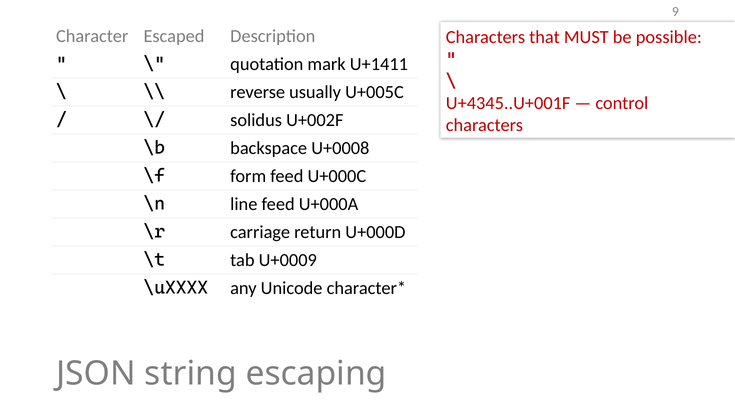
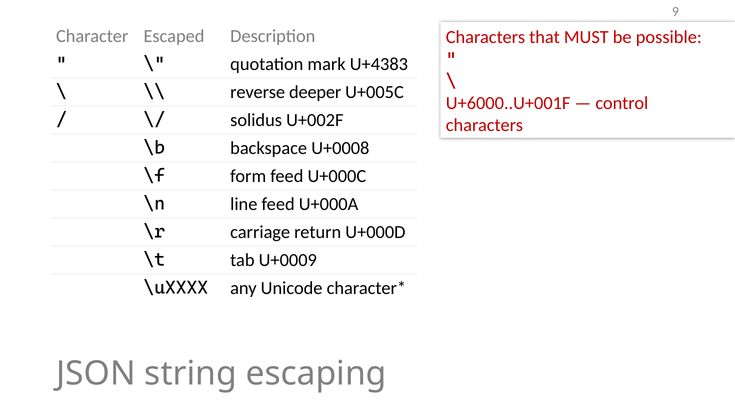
U+1411: U+1411 -> U+4383
usually: usually -> deeper
U+4345..U+001F: U+4345..U+001F -> U+6000..U+001F
